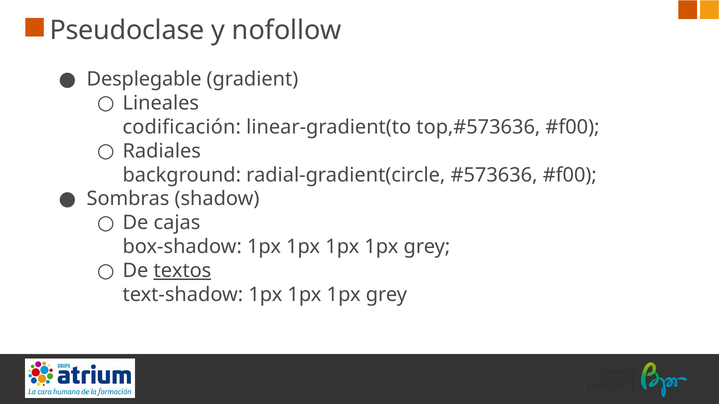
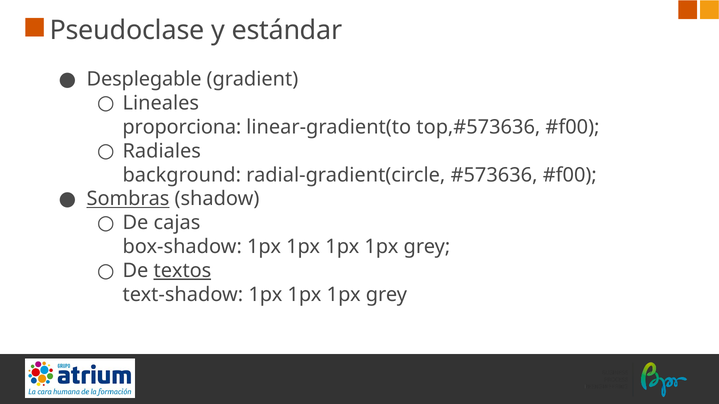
nofollow: nofollow -> estándar
codificación: codificación -> proporciona
Sombras underline: none -> present
